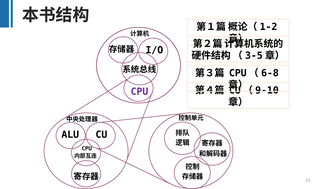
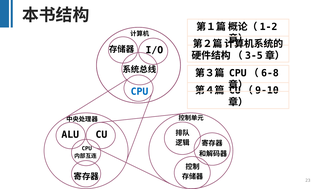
CPU at (139, 92) colour: purple -> blue
